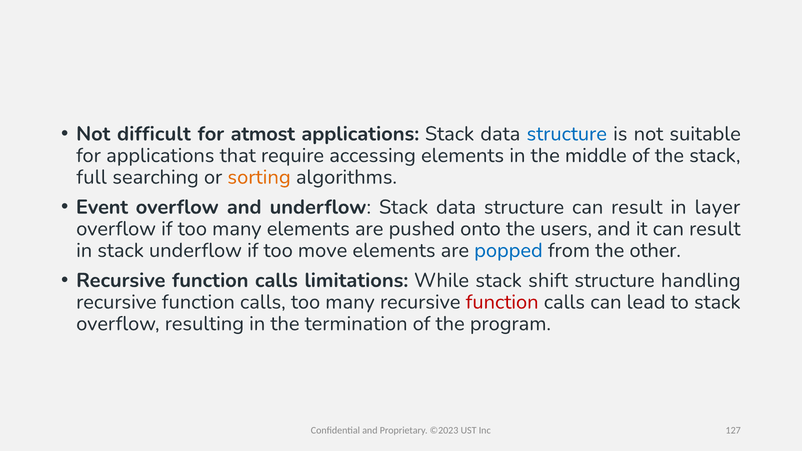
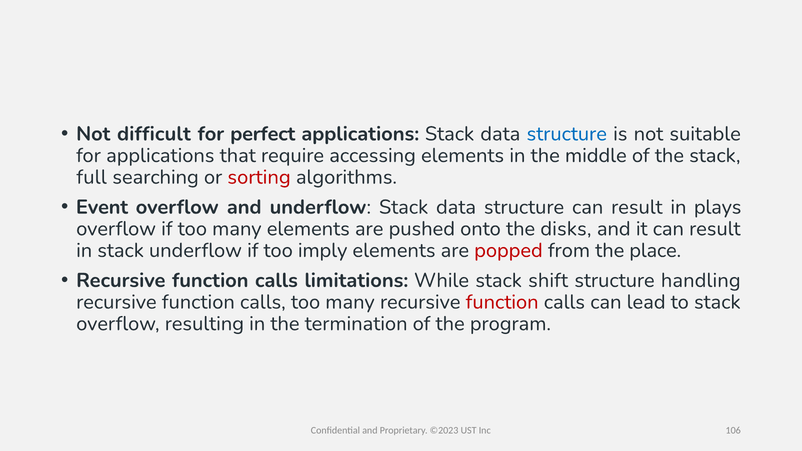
atmost: atmost -> perfect
sorting colour: orange -> red
layer: layer -> plays
users: users -> disks
move: move -> imply
popped colour: blue -> red
other: other -> place
127: 127 -> 106
